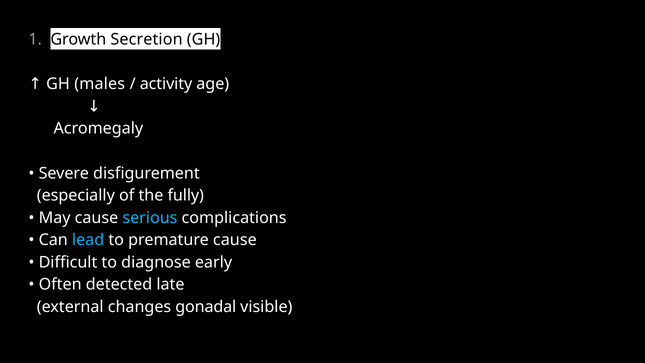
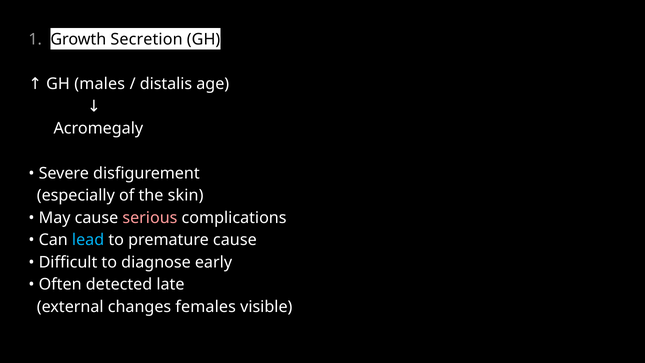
activity: activity -> distalis
fully: fully -> skin
serious colour: light blue -> pink
gonadal: gonadal -> females
